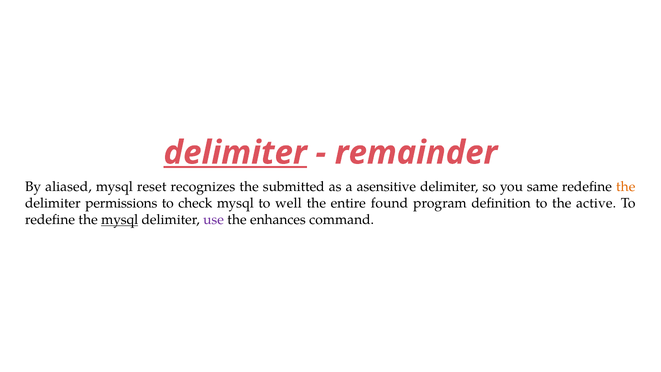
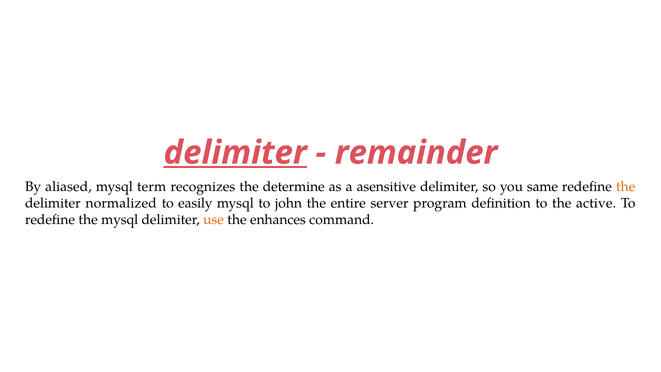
reset: reset -> term
submitted: submitted -> determine
permissions: permissions -> normalized
check: check -> easily
well: well -> john
found: found -> server
mysql at (120, 220) underline: present -> none
use colour: purple -> orange
